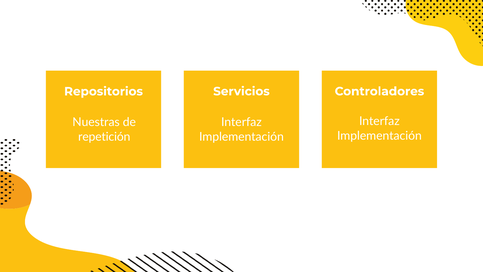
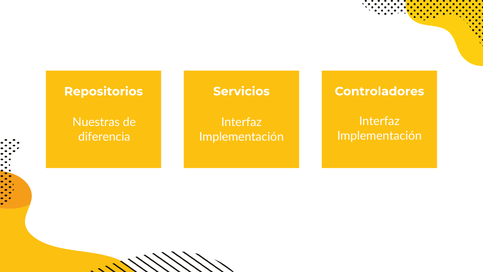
repetición: repetición -> diferencia
